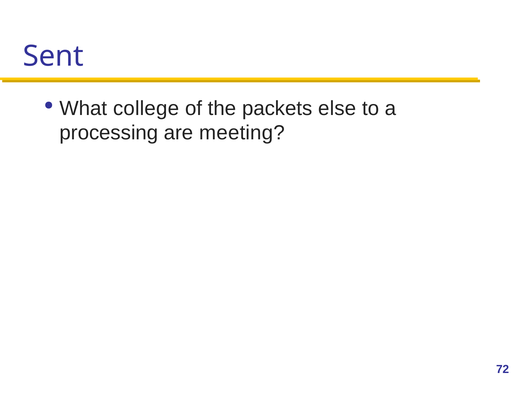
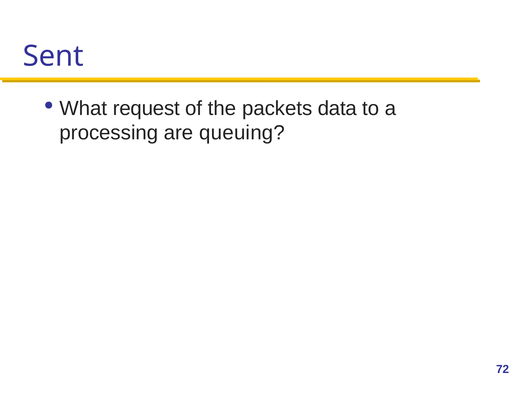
college: college -> request
else: else -> data
meeting: meeting -> queuing
